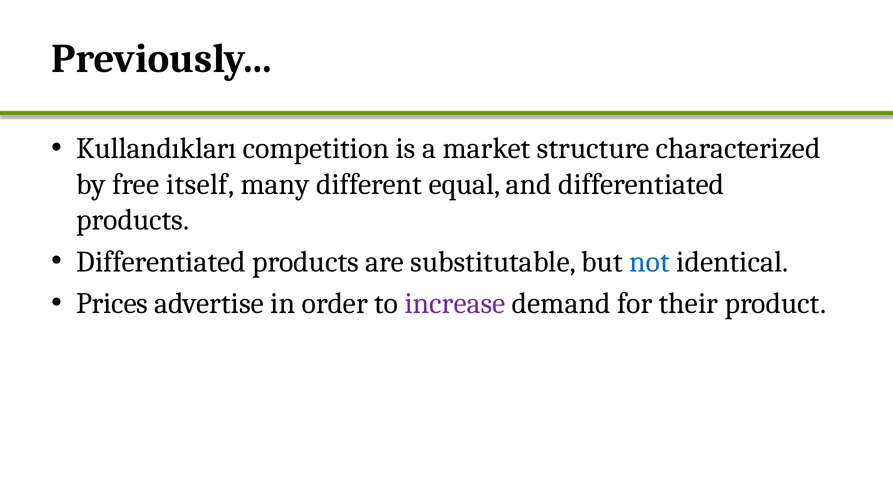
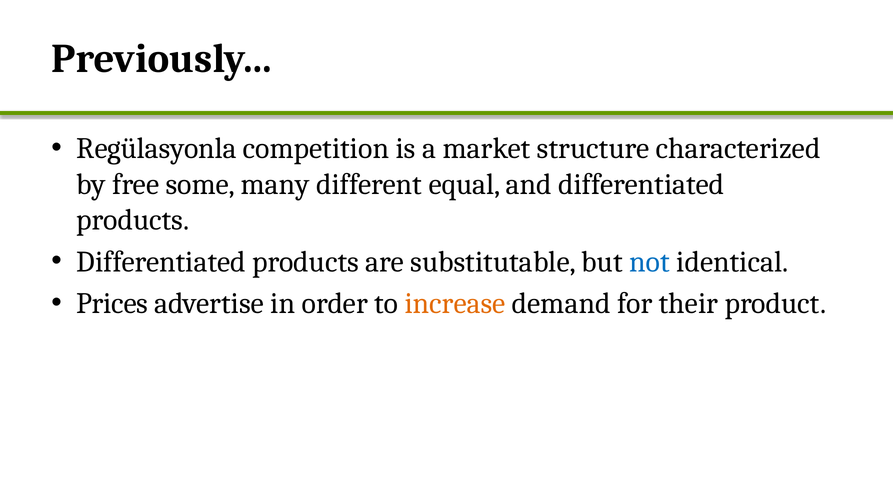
Kullandıkları: Kullandıkları -> Regülasyonla
itself: itself -> some
increase colour: purple -> orange
